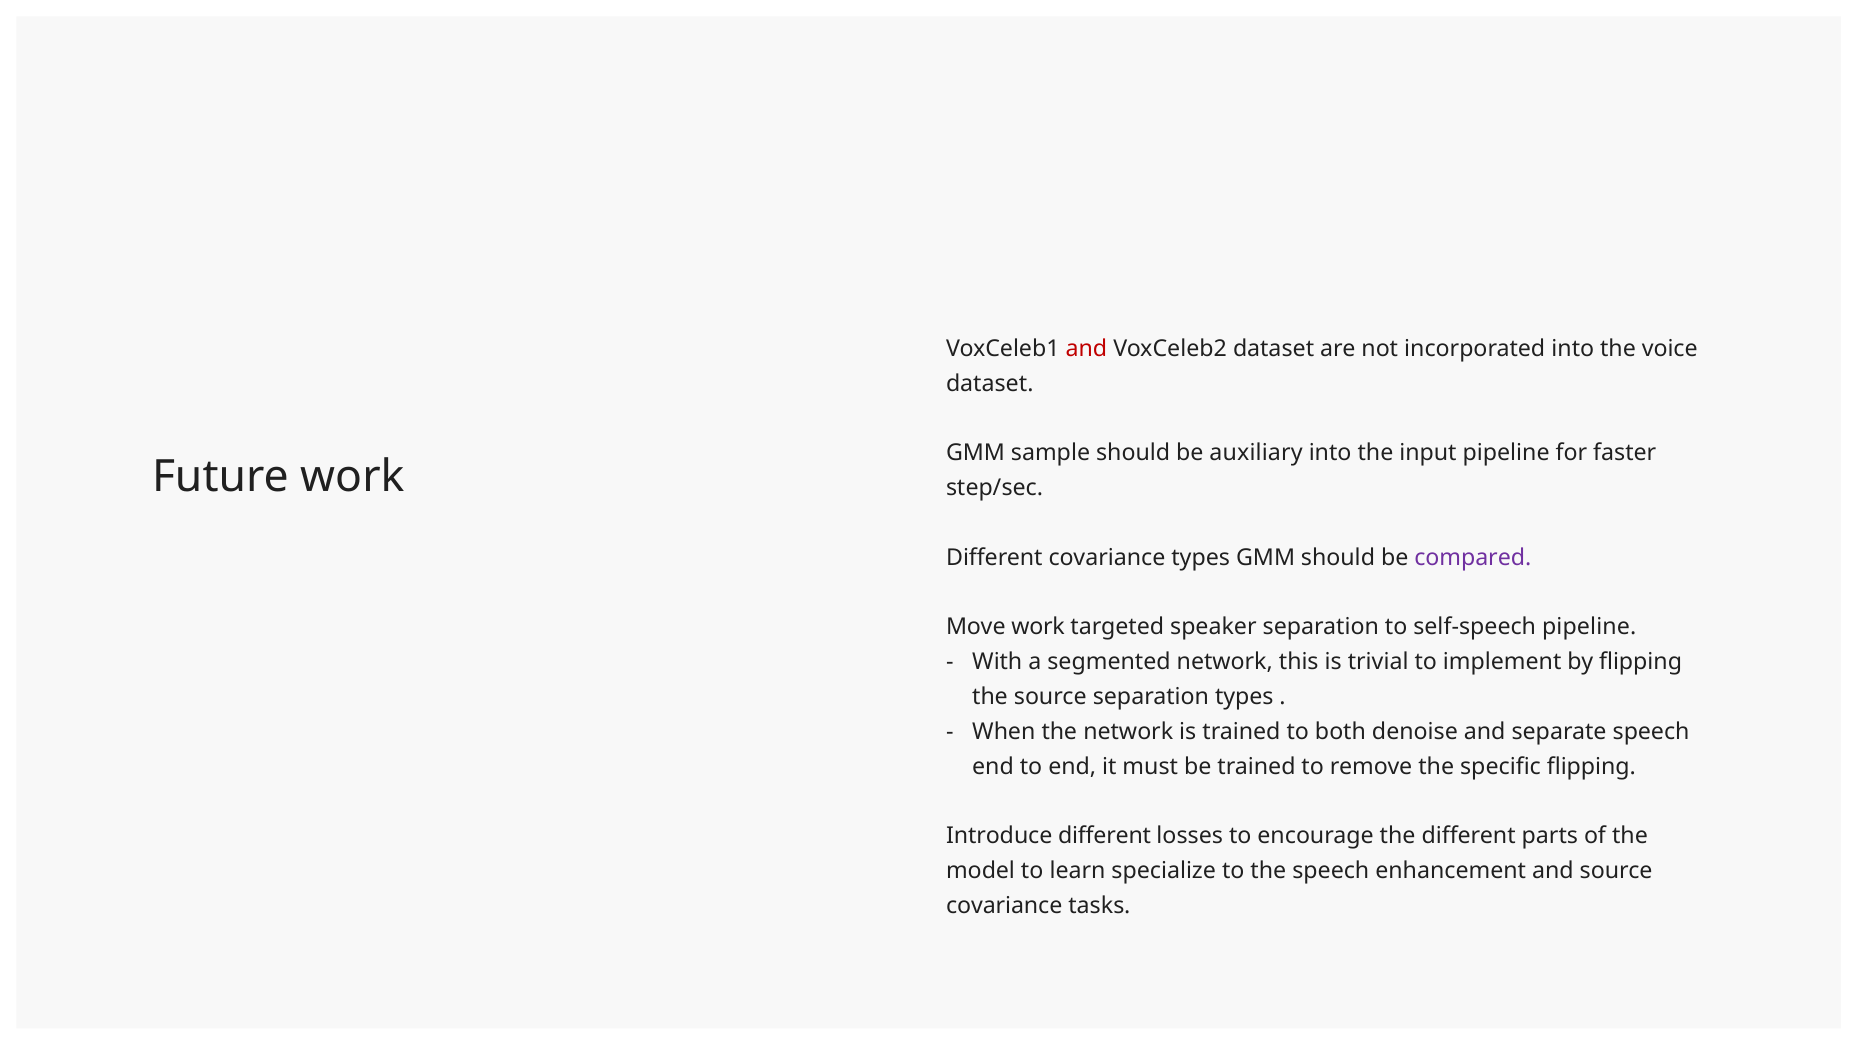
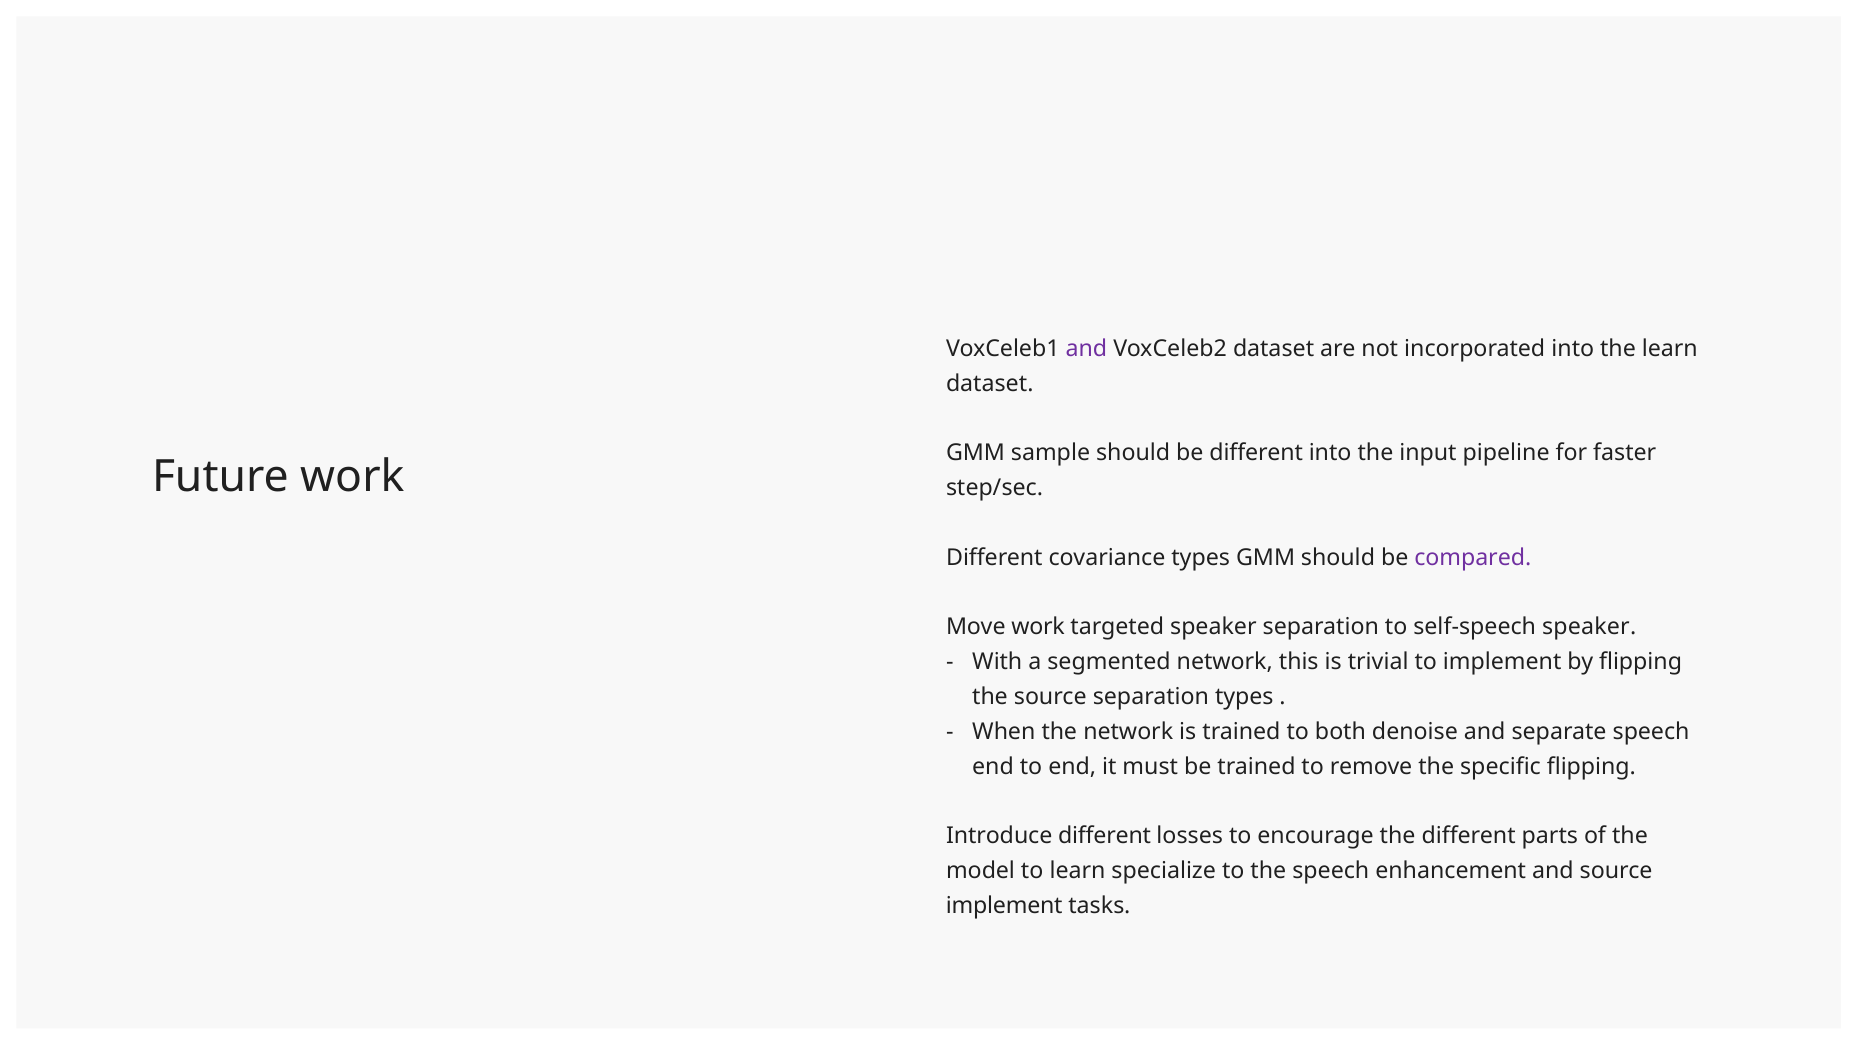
and at (1086, 349) colour: red -> purple
the voice: voice -> learn
be auxiliary: auxiliary -> different
self-speech pipeline: pipeline -> speaker
covariance at (1004, 906): covariance -> implement
